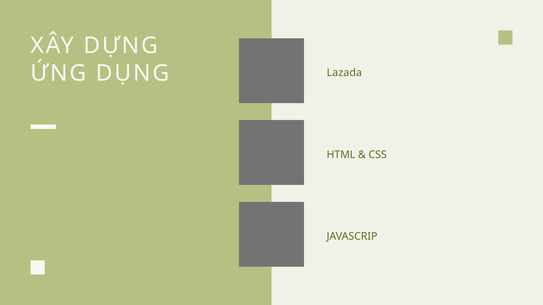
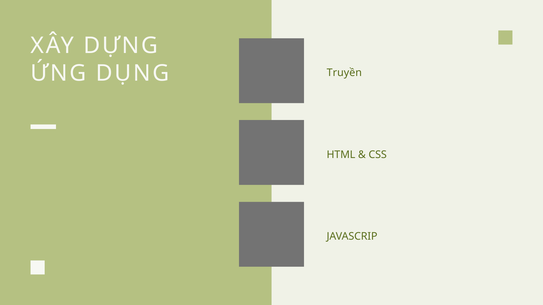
Lazada: Lazada -> Truyền
